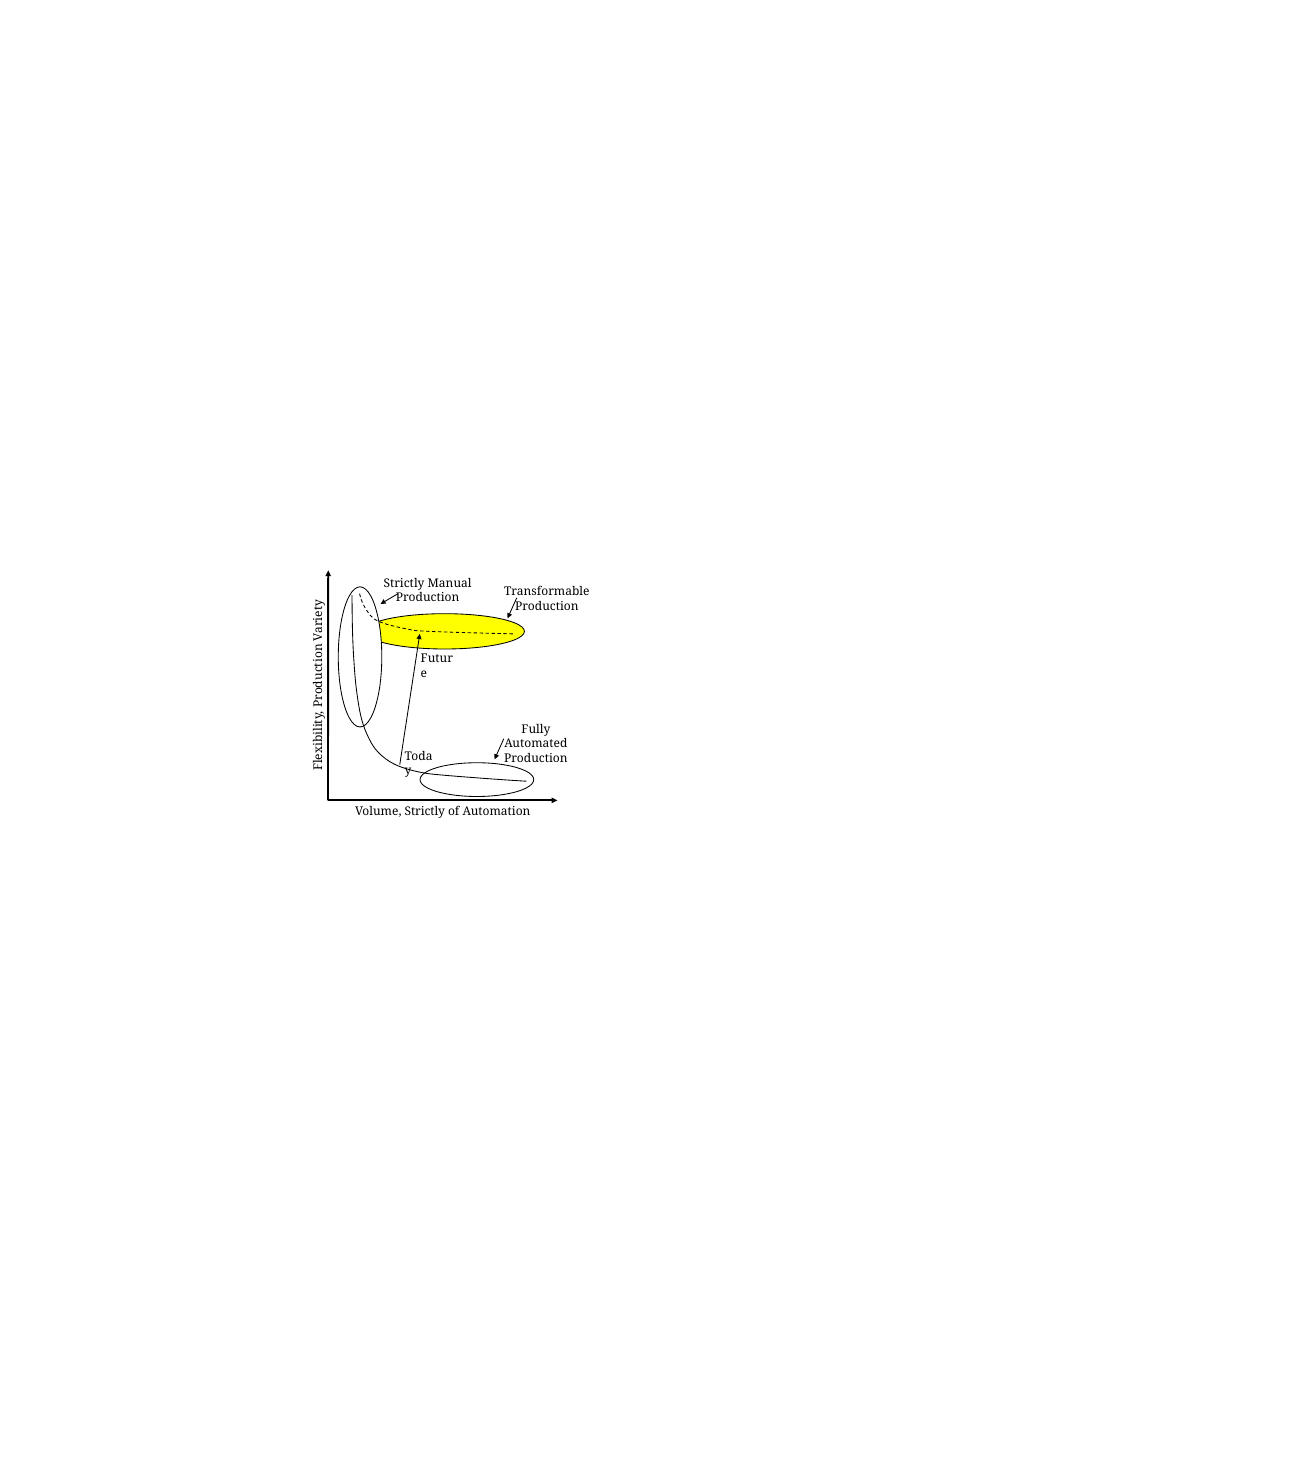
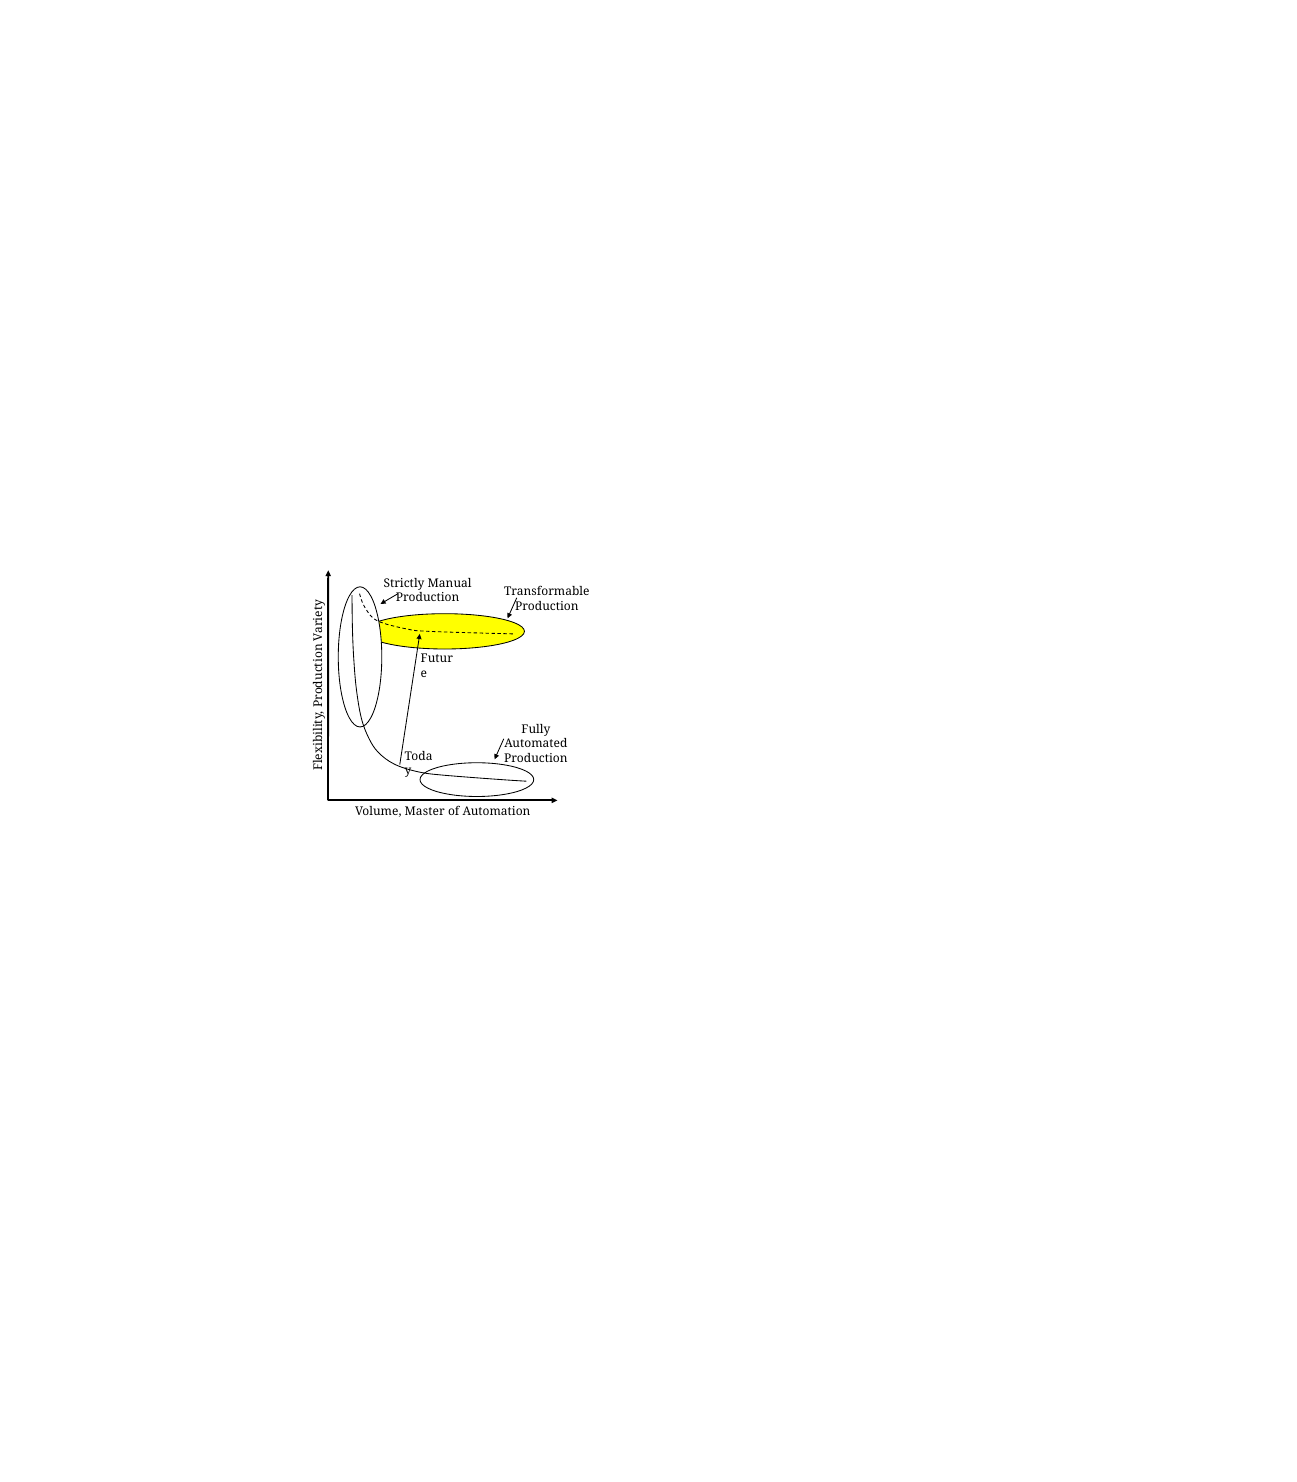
Volume Strictly: Strictly -> Master
